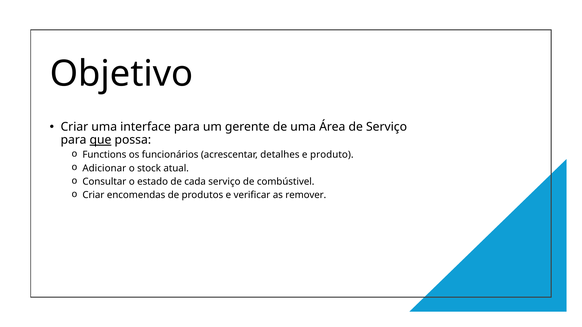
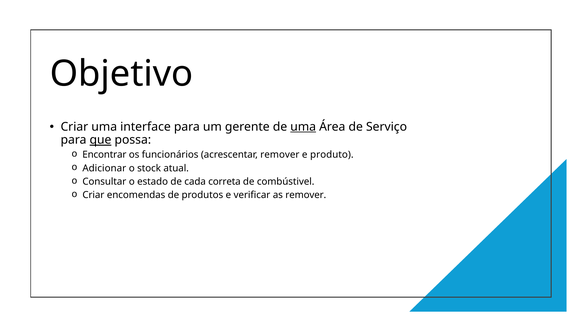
uma at (303, 127) underline: none -> present
Functions: Functions -> Encontrar
acrescentar detalhes: detalhes -> remover
cada serviço: serviço -> correta
